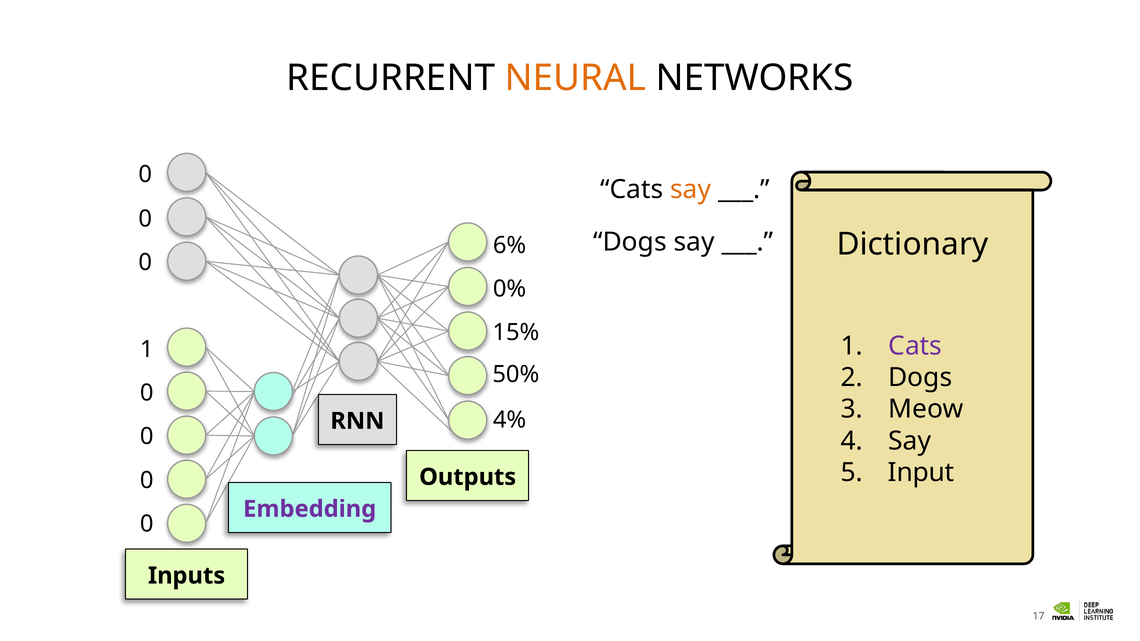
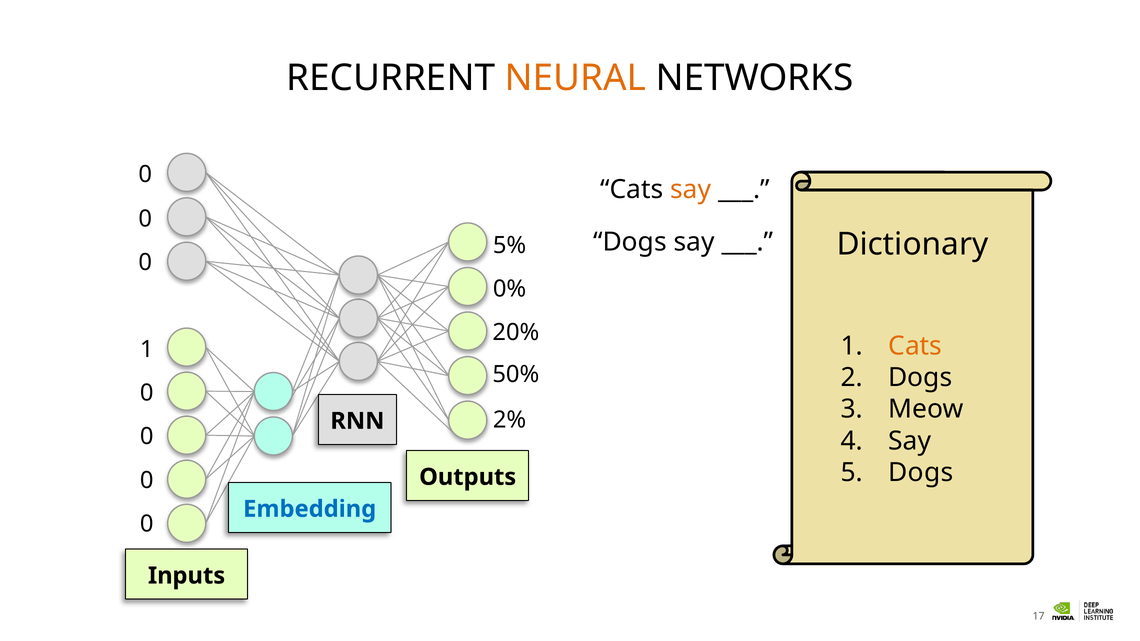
6%: 6% -> 5%
15%: 15% -> 20%
Cats at (915, 346) colour: purple -> orange
4%: 4% -> 2%
Input at (921, 473): Input -> Dogs
Embedding colour: purple -> blue
